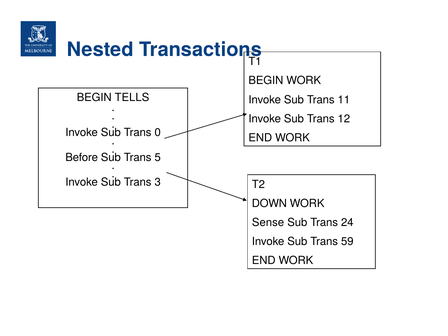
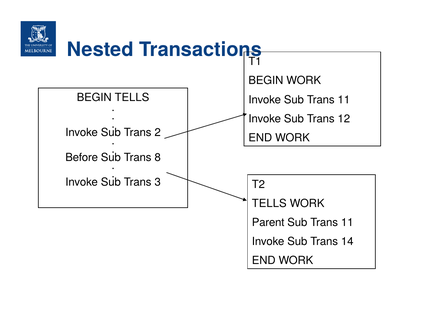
0: 0 -> 2
5: 5 -> 8
DOWN at (269, 203): DOWN -> TELLS
Sense: Sense -> Parent
24 at (347, 222): 24 -> 11
59: 59 -> 14
